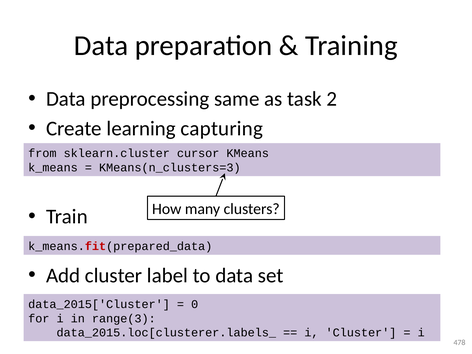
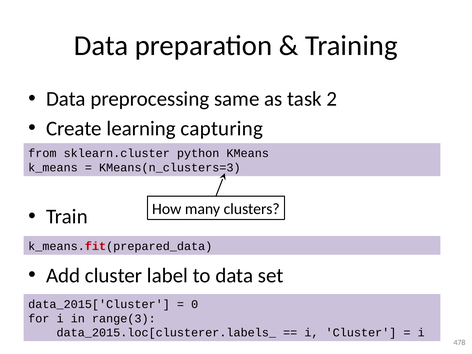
cursor: cursor -> python
